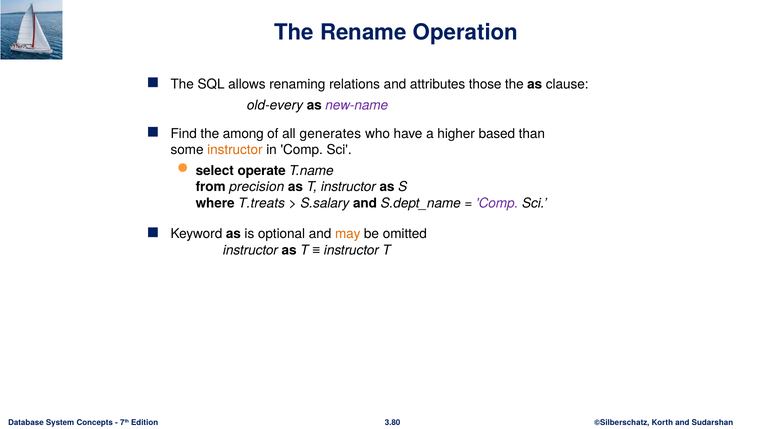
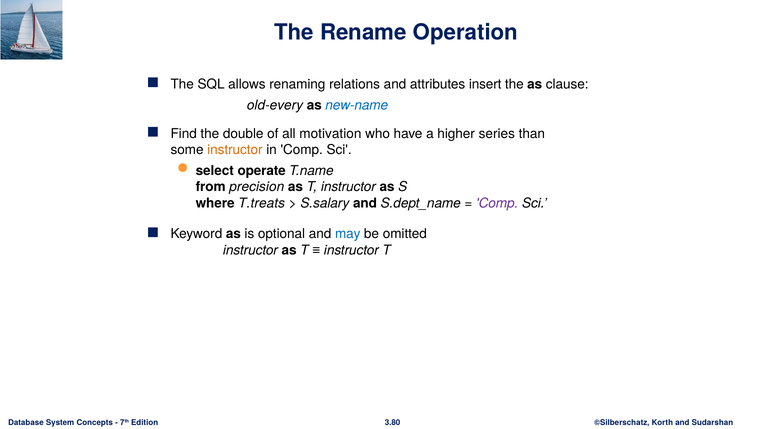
those: those -> insert
new-name colour: purple -> blue
among: among -> double
generates: generates -> motivation
based: based -> series
may colour: orange -> blue
